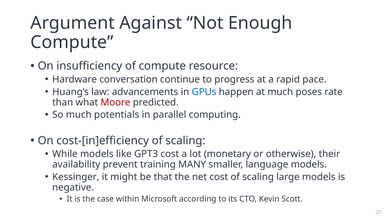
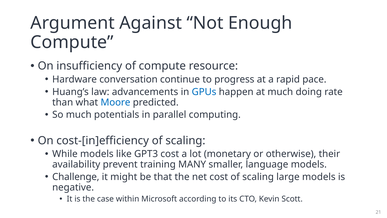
poses: poses -> doing
Moore colour: red -> blue
Kessinger: Kessinger -> Challenge
